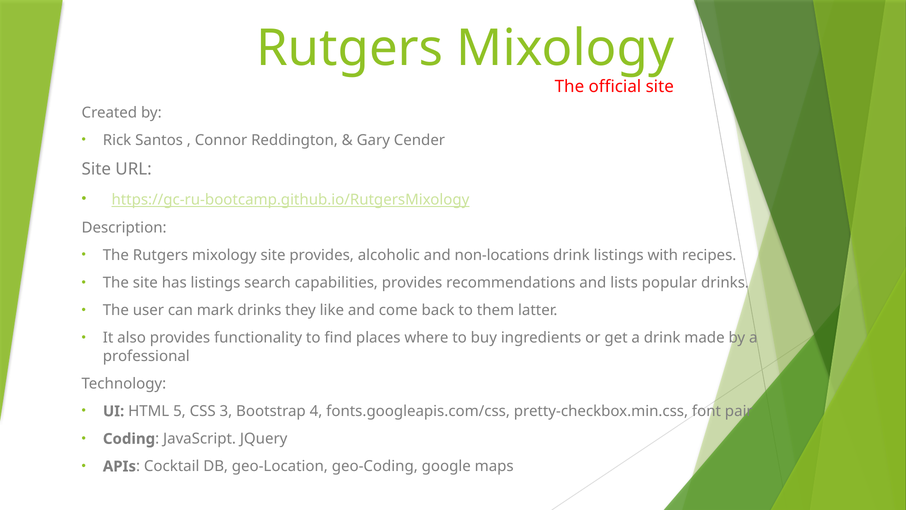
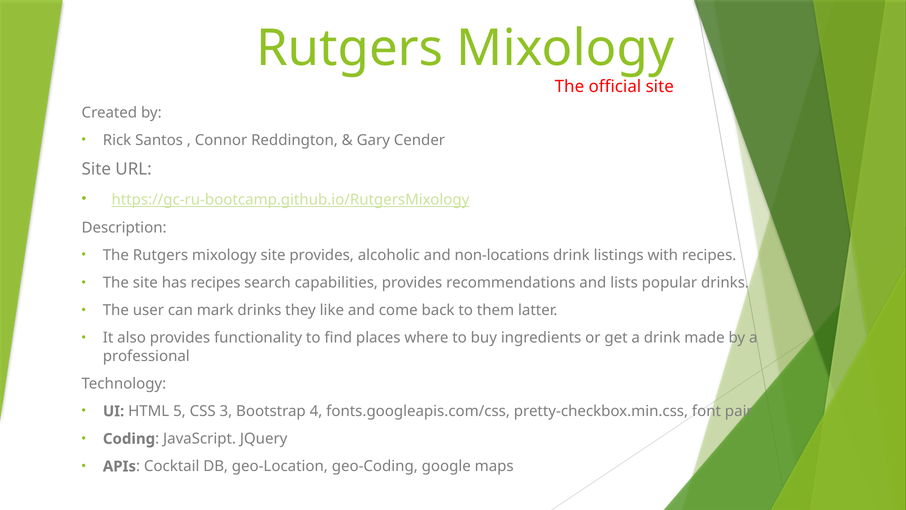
has listings: listings -> recipes
